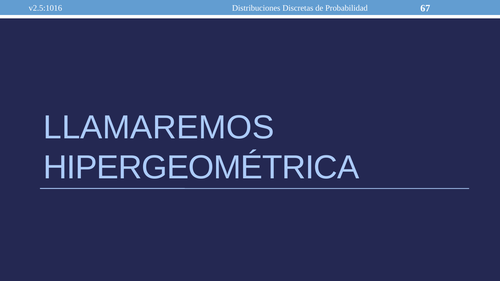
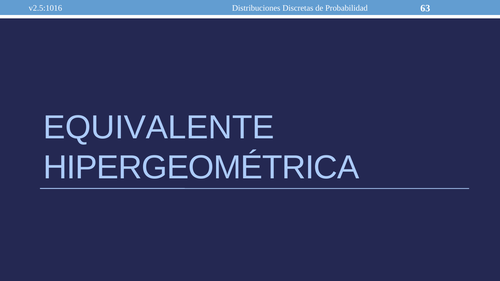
67: 67 -> 63
LLAMAREMOS: LLAMAREMOS -> EQUIVALENTE
